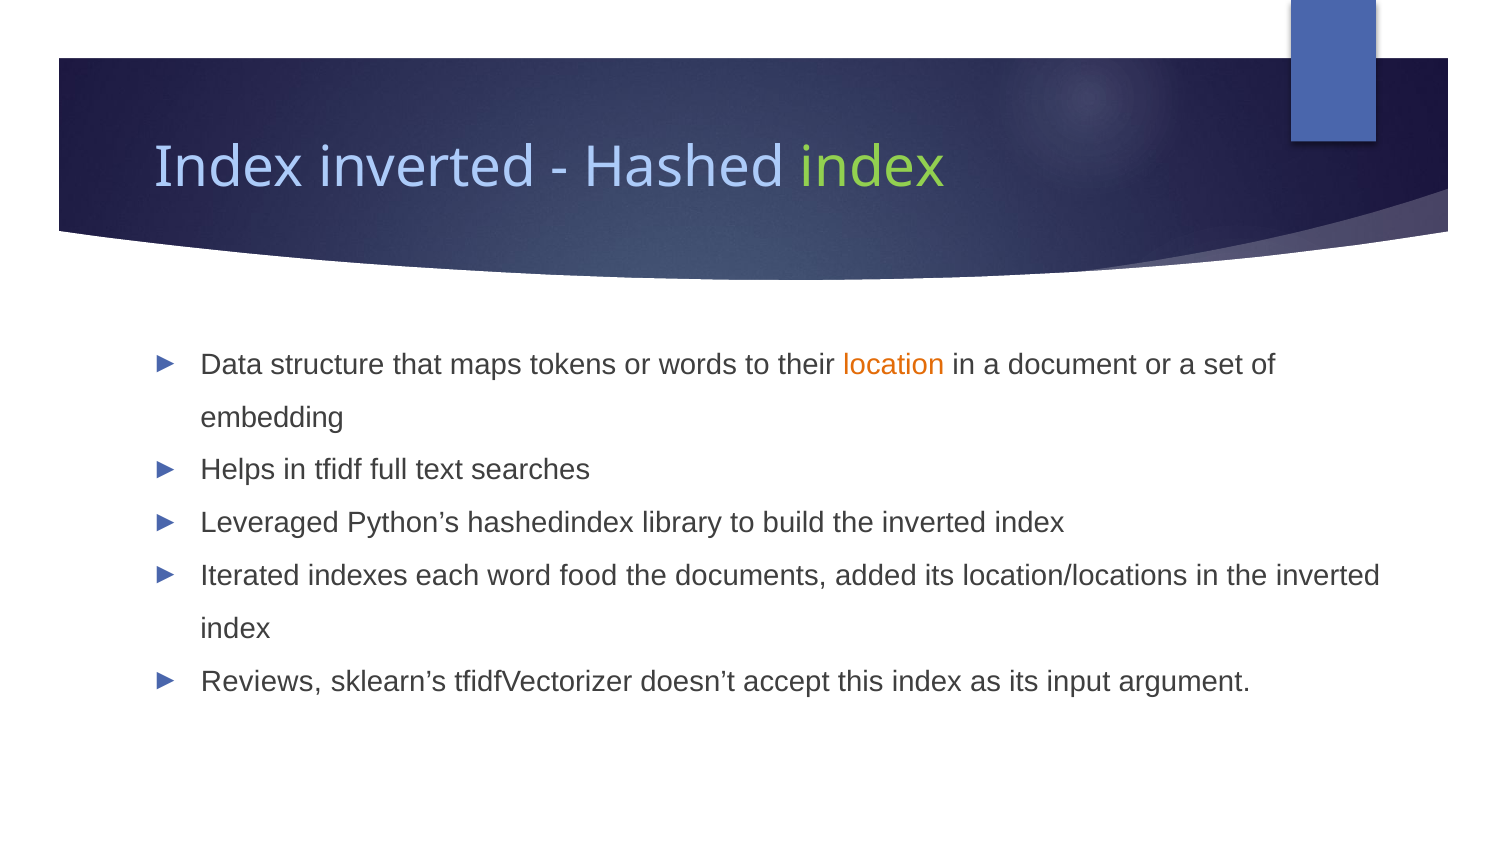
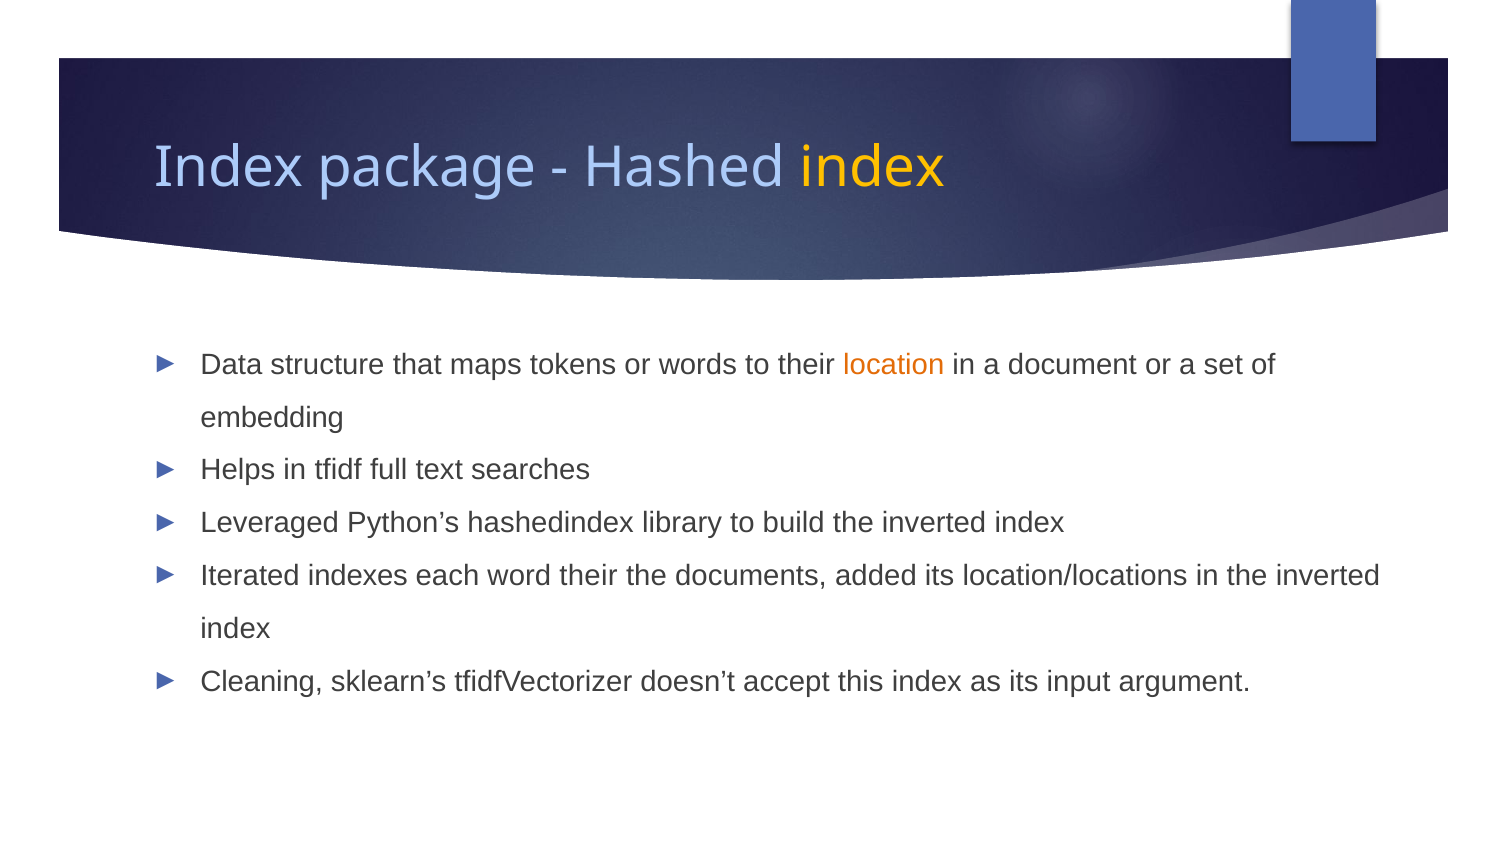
Index inverted: inverted -> package
index at (873, 168) colour: light green -> yellow
word food: food -> their
Reviews: Reviews -> Cleaning
